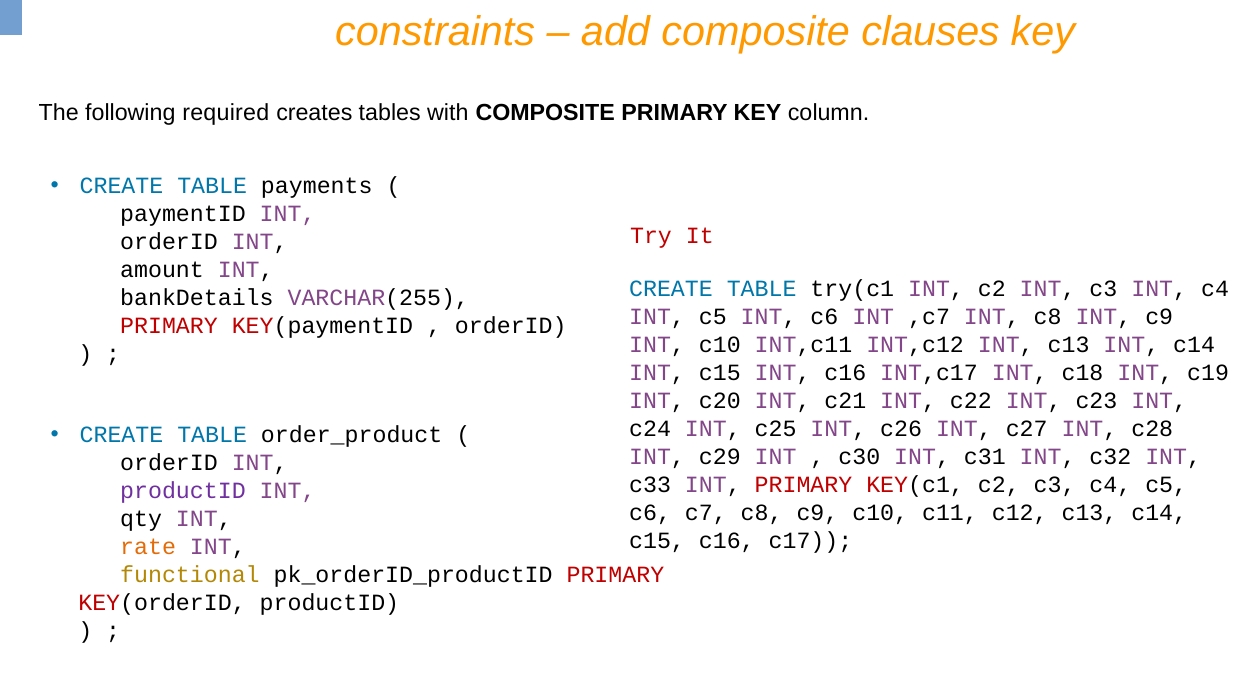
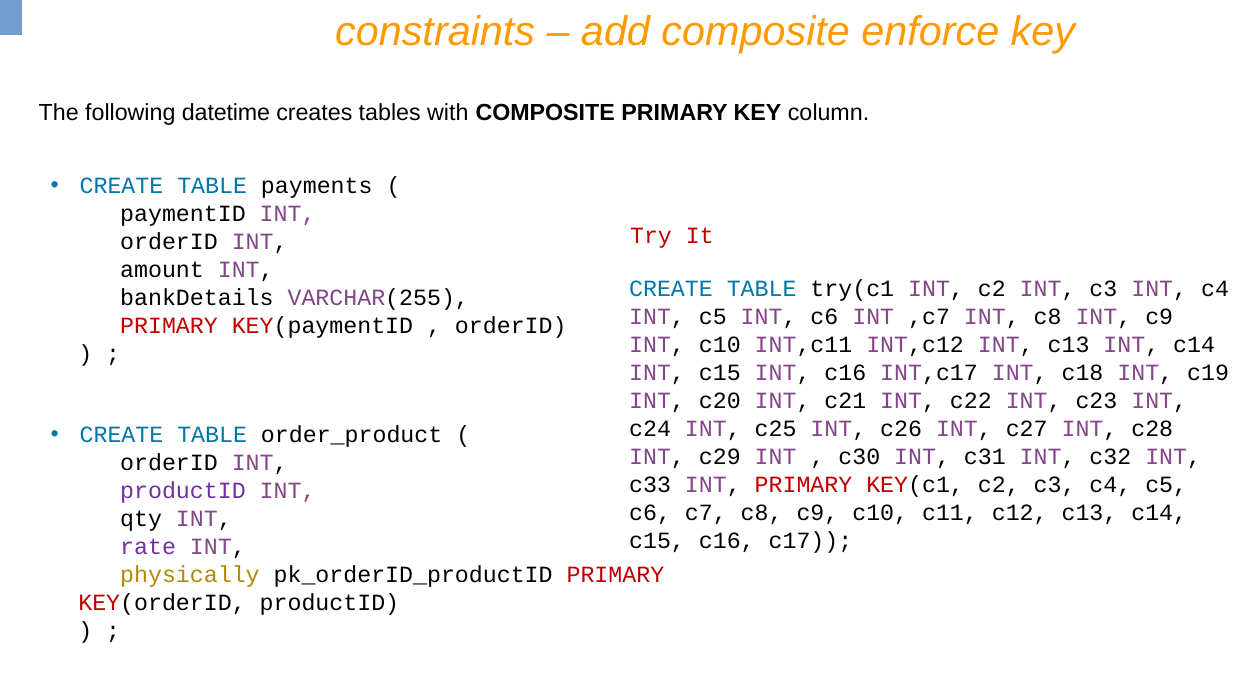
clauses: clauses -> enforce
required: required -> datetime
rate colour: orange -> purple
functional: functional -> physically
